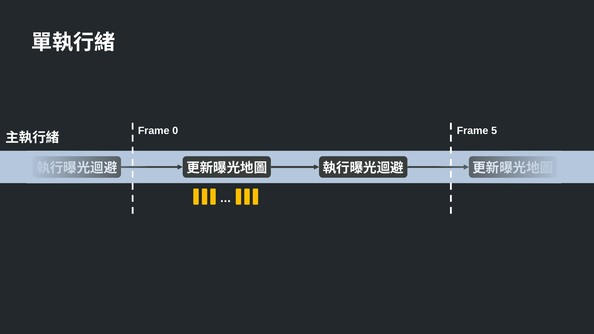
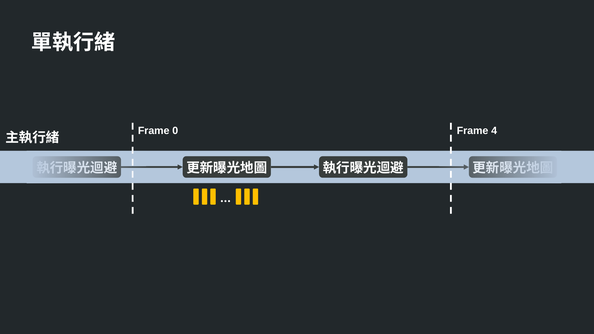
5: 5 -> 4
